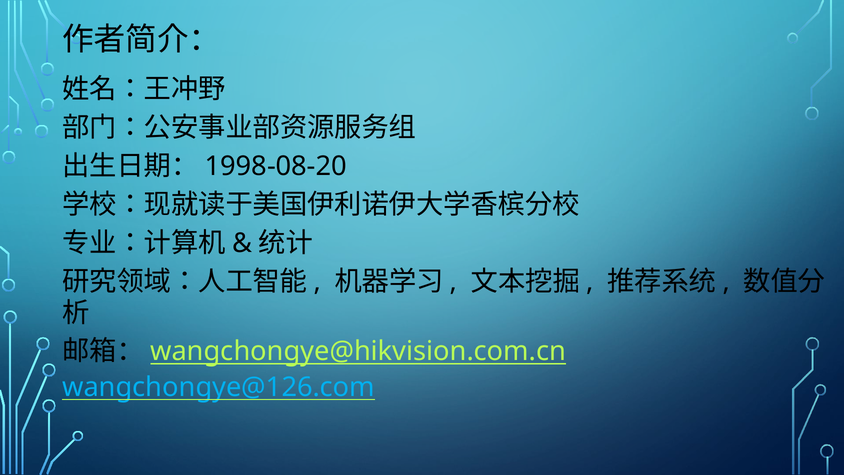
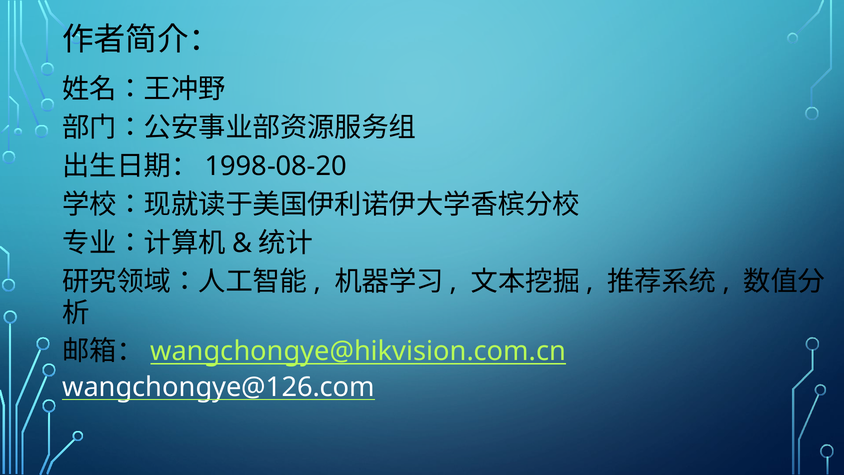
wangchongye@126.com colour: light blue -> white
